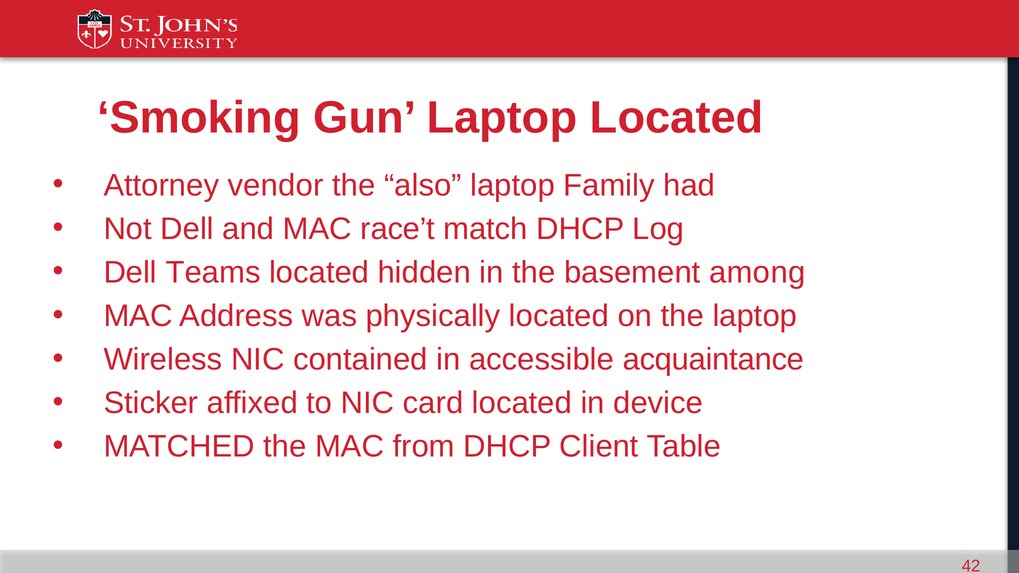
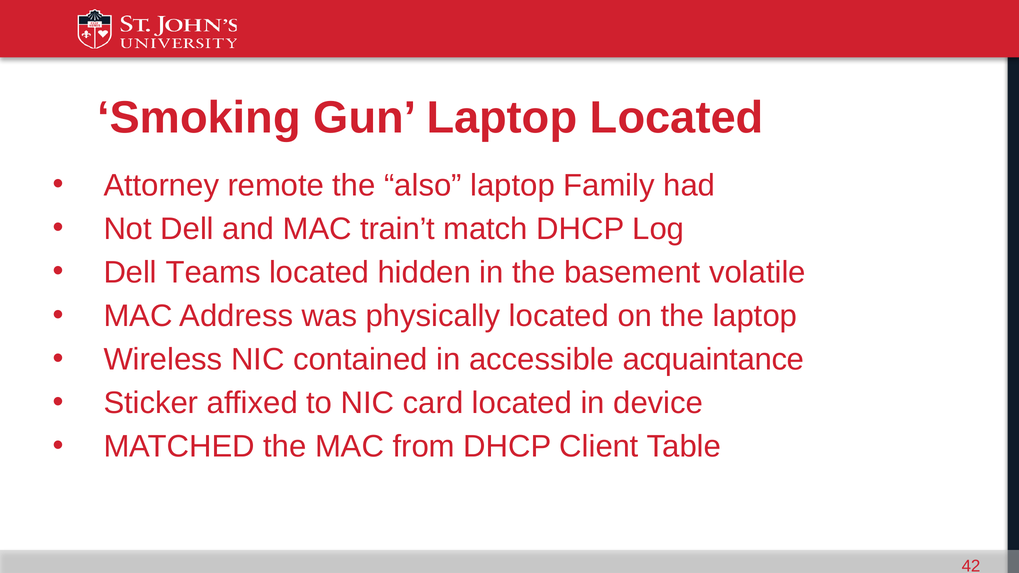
vendor: vendor -> remote
race’t: race’t -> train’t
among: among -> volatile
